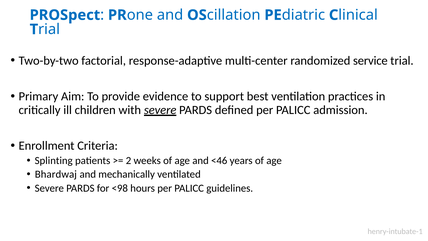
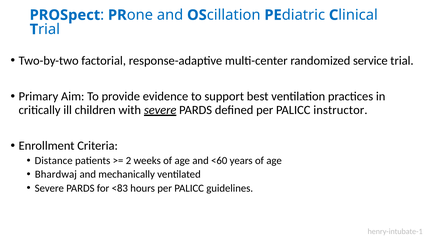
admission: admission -> instructor
Splinting: Splinting -> Distance
<46: <46 -> <60
<98: <98 -> <83
